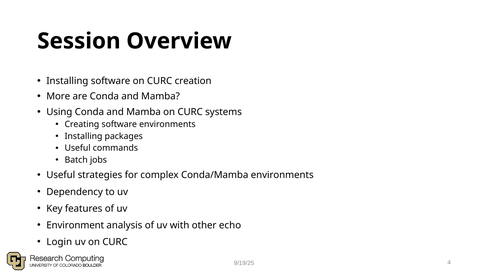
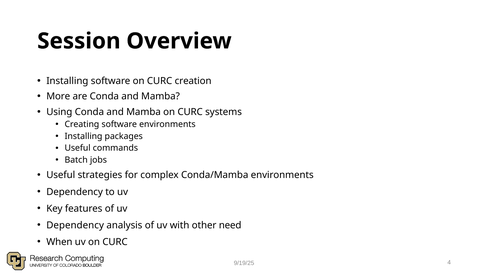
Environment at (75, 225): Environment -> Dependency
echo: echo -> need
Login: Login -> When
